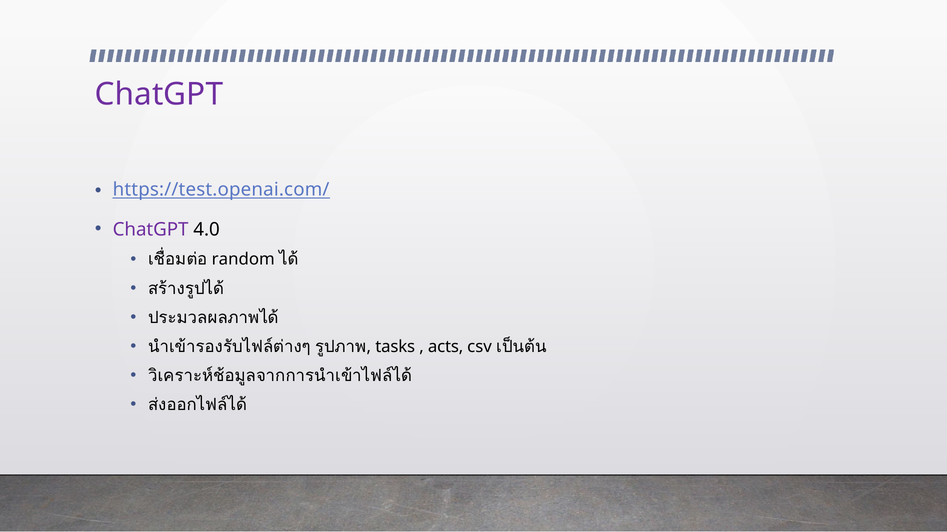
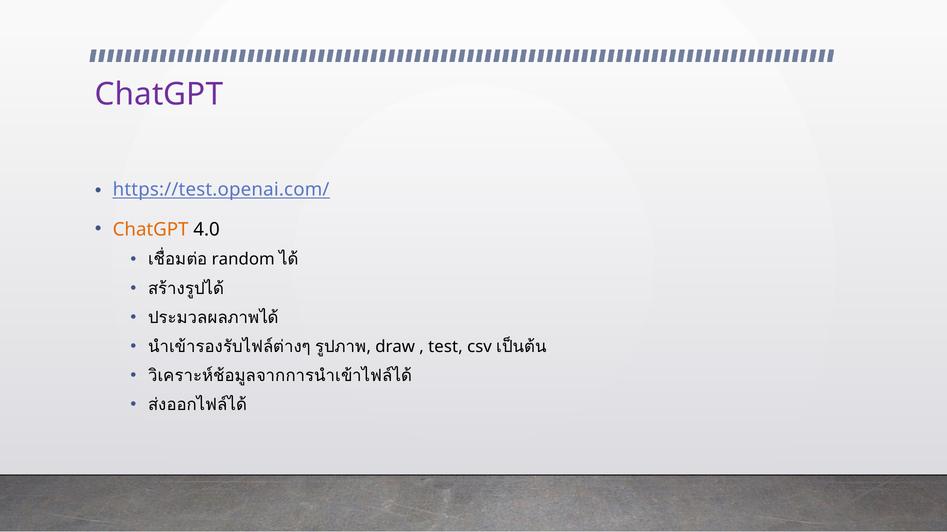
ChatGPT at (151, 230) colour: purple -> orange
tasks: tasks -> draw
acts: acts -> test
